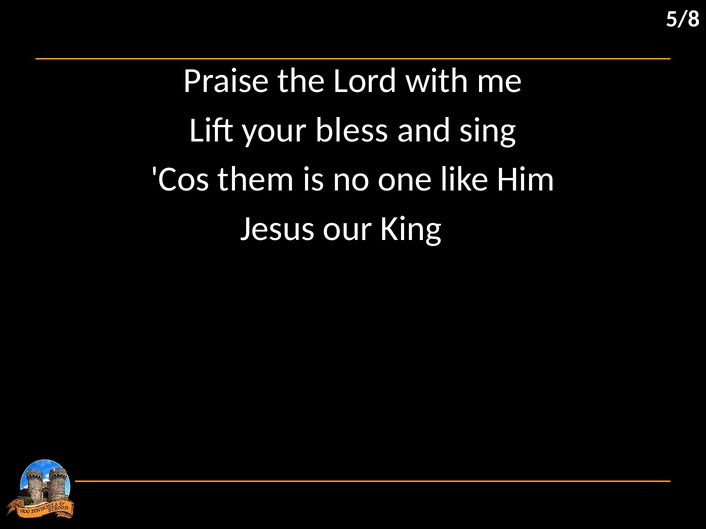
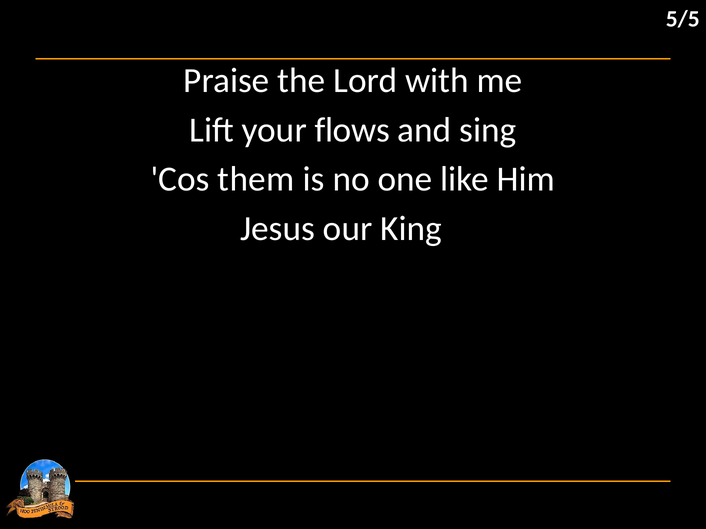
5/8: 5/8 -> 5/5
bless: bless -> flows
